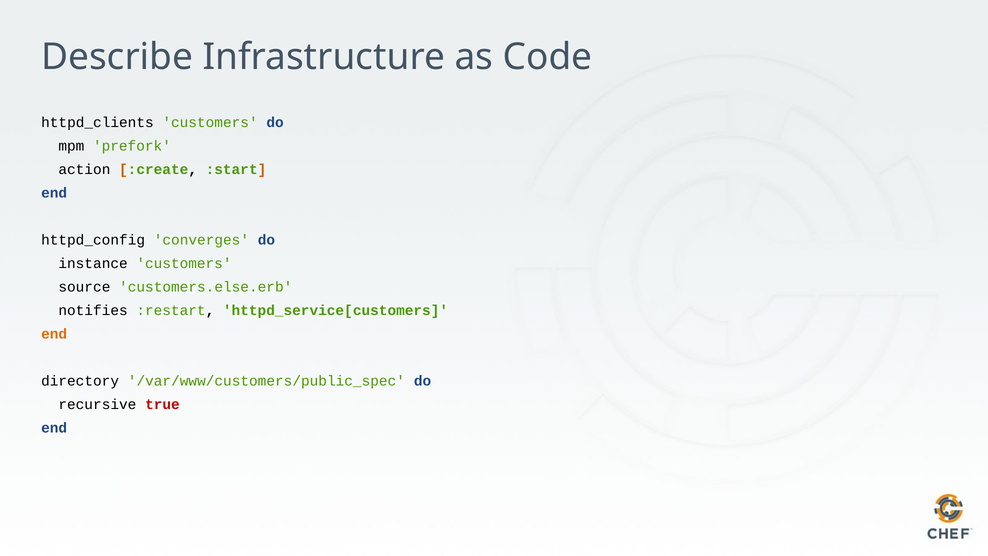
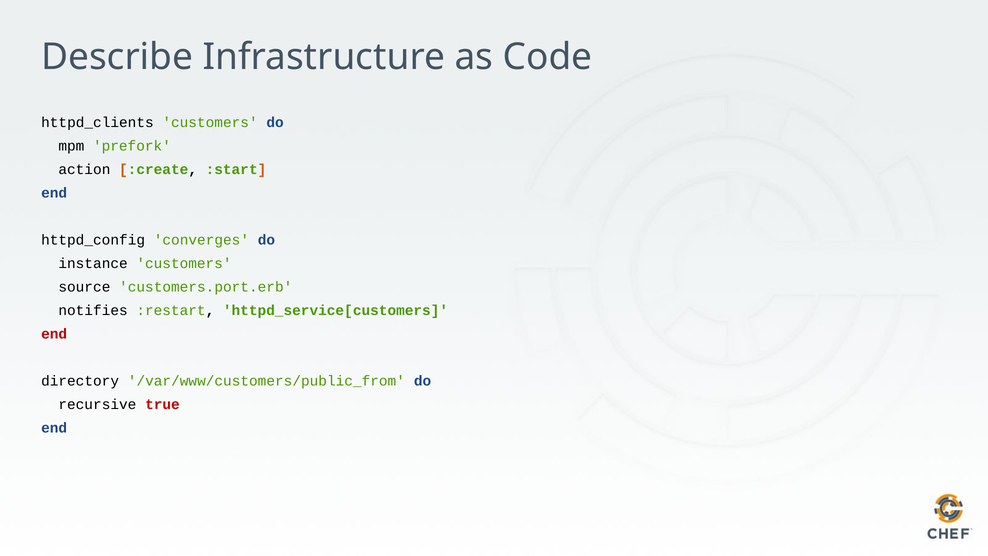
customers.else.erb: customers.else.erb -> customers.port.erb
end at (54, 334) colour: orange -> red
/var/www/customers/public_spec: /var/www/customers/public_spec -> /var/www/customers/public_from
